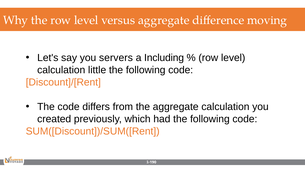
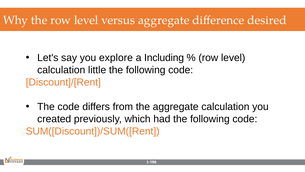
moving: moving -> desired
servers: servers -> explore
